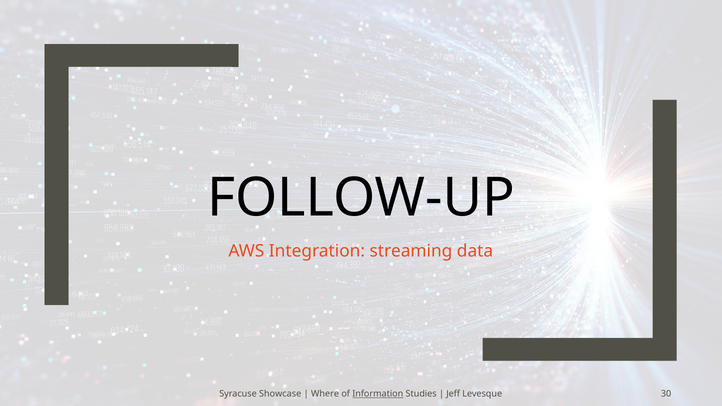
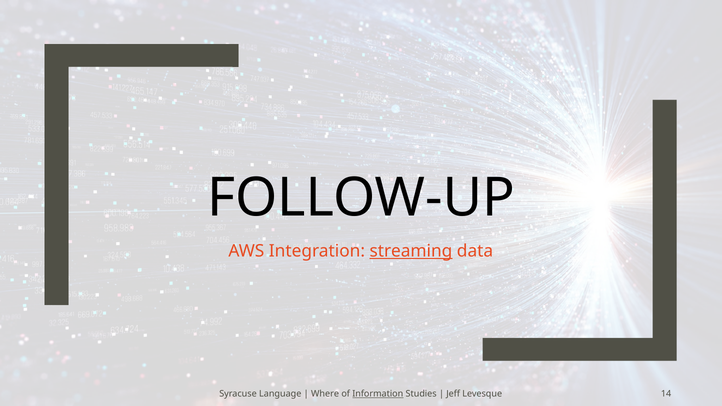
streaming underline: none -> present
Showcase: Showcase -> Language
30: 30 -> 14
